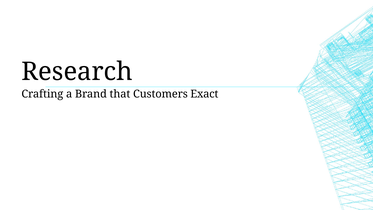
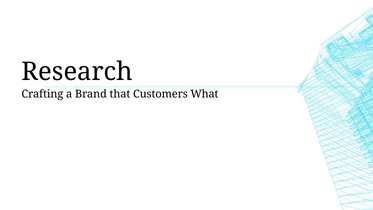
Exact: Exact -> What
